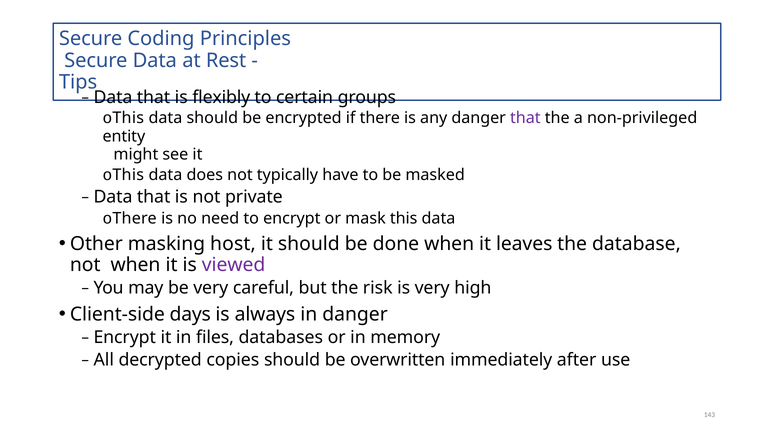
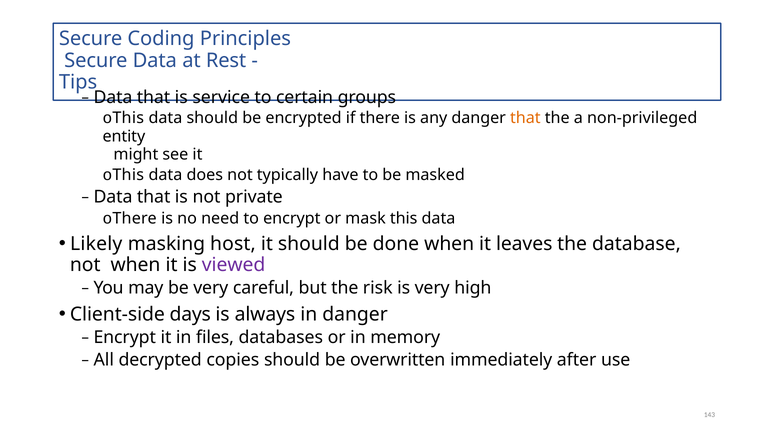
flexibly: flexibly -> service
that at (525, 118) colour: purple -> orange
Other: Other -> Likely
